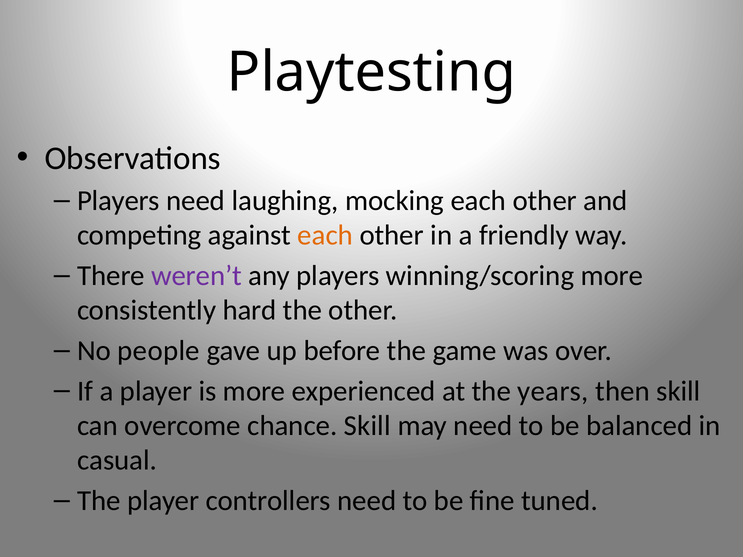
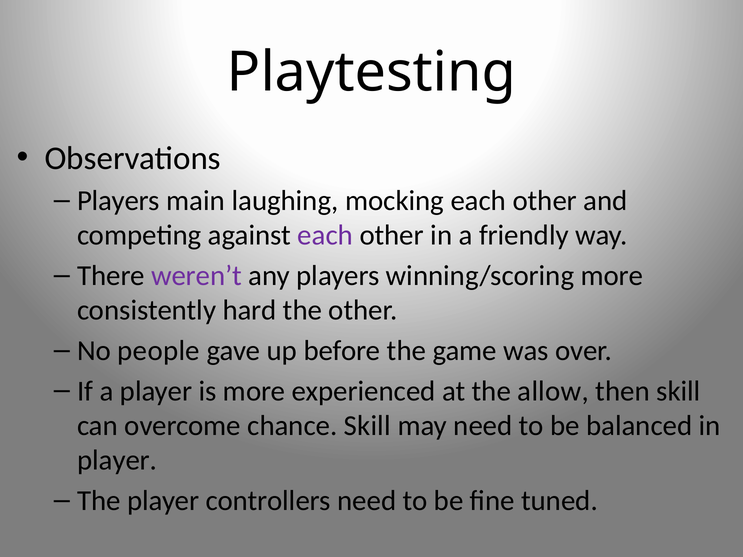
Players need: need -> main
each at (325, 235) colour: orange -> purple
years: years -> allow
casual at (117, 460): casual -> player
